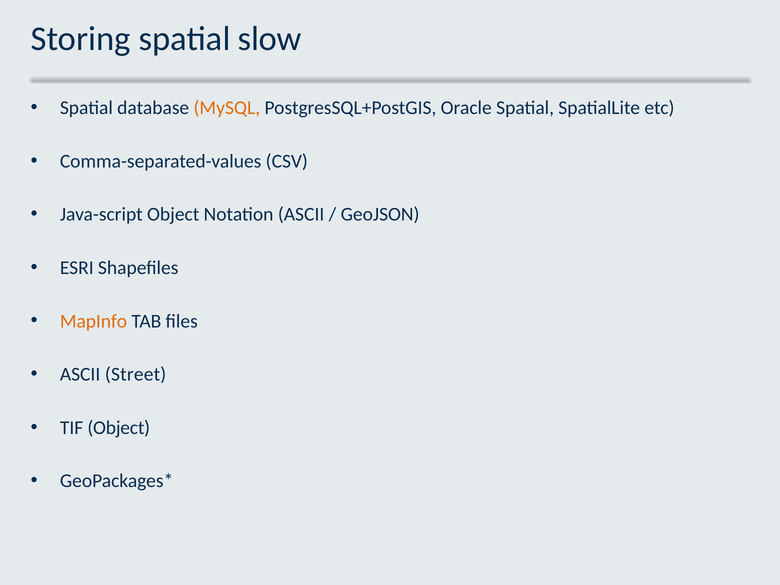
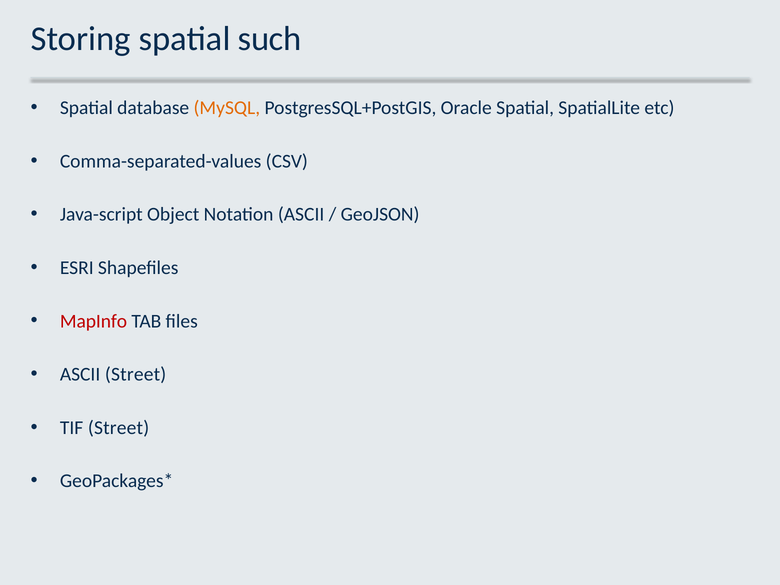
slow: slow -> such
MapInfo colour: orange -> red
TIF Object: Object -> Street
